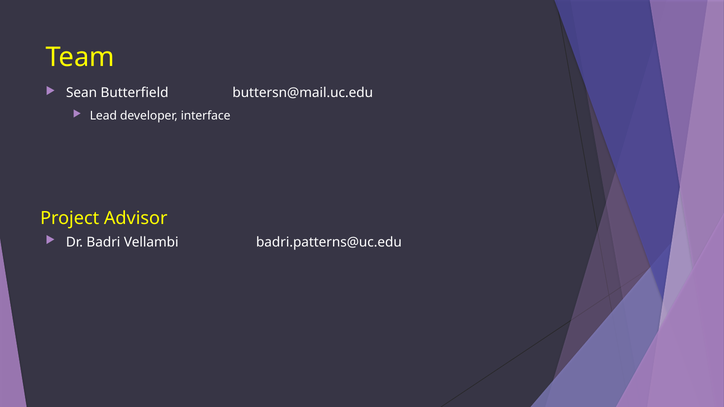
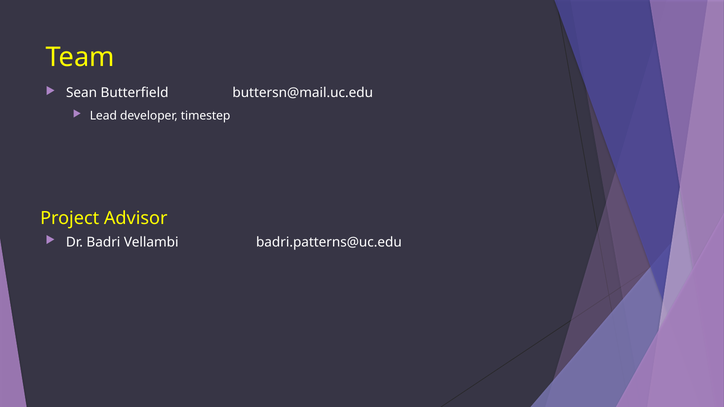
interface: interface -> timestep
